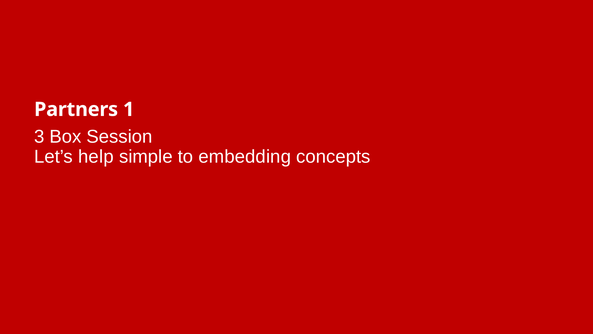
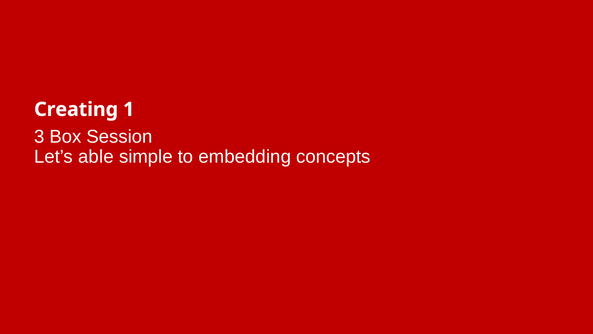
Partners: Partners -> Creating
help: help -> able
